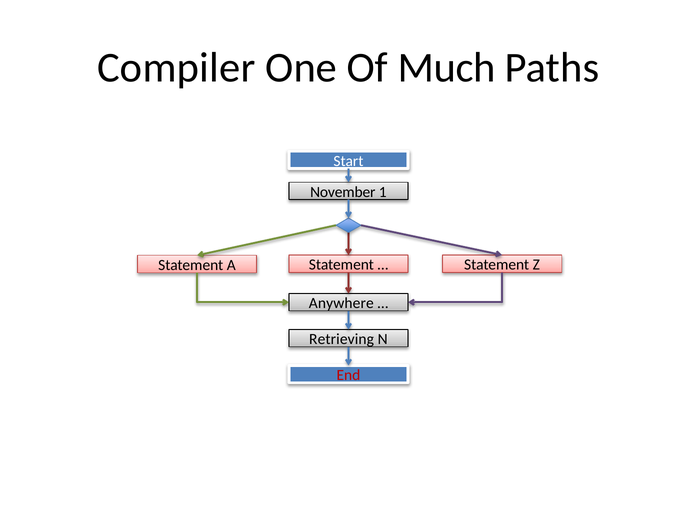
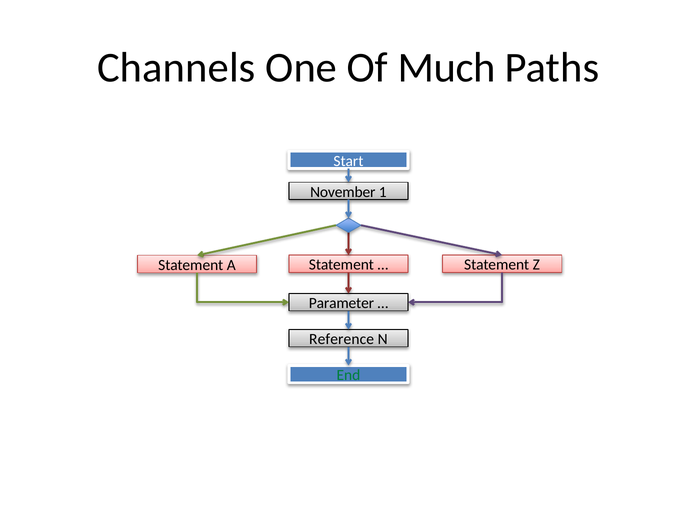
Compiler: Compiler -> Channels
Anywhere: Anywhere -> Parameter
Retrieving: Retrieving -> Reference
End colour: red -> green
